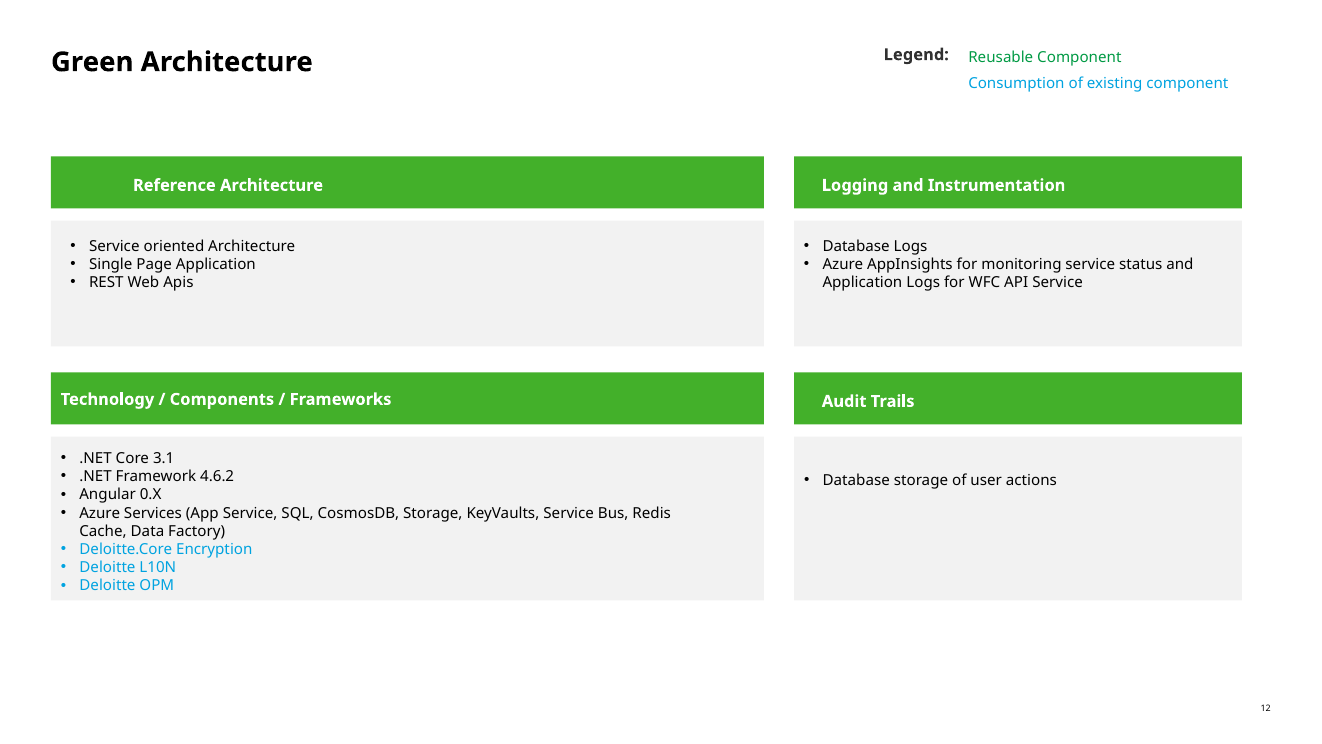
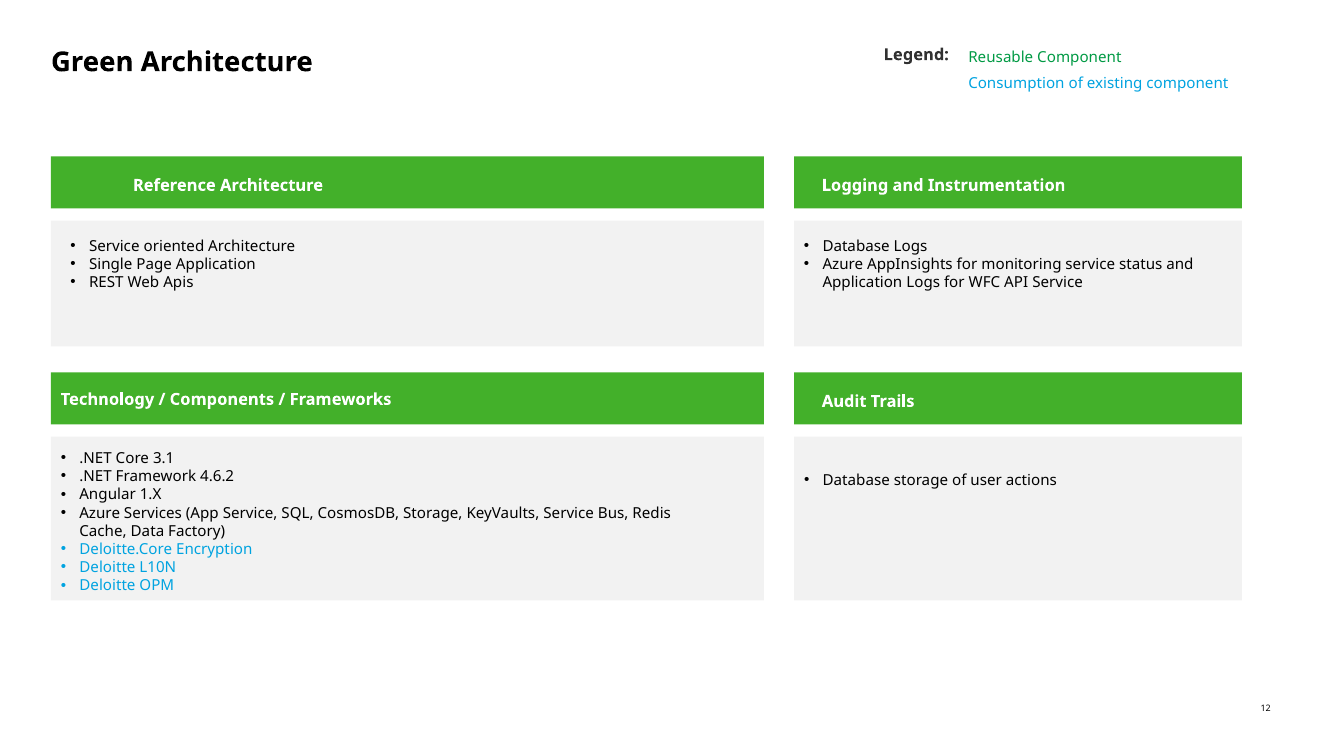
0.X: 0.X -> 1.X
